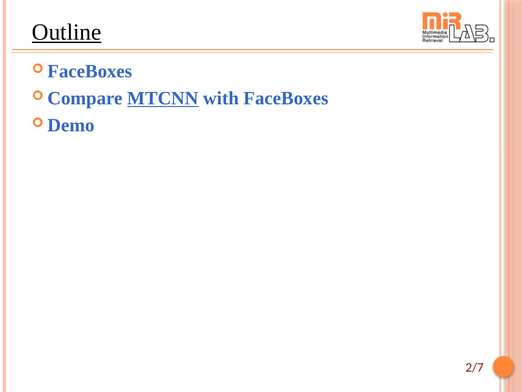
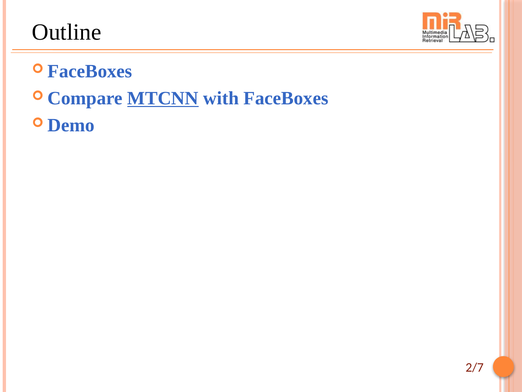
Outline underline: present -> none
